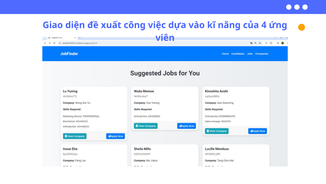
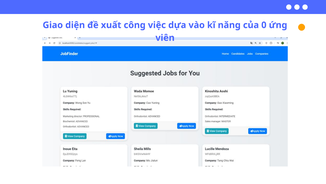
4: 4 -> 0
